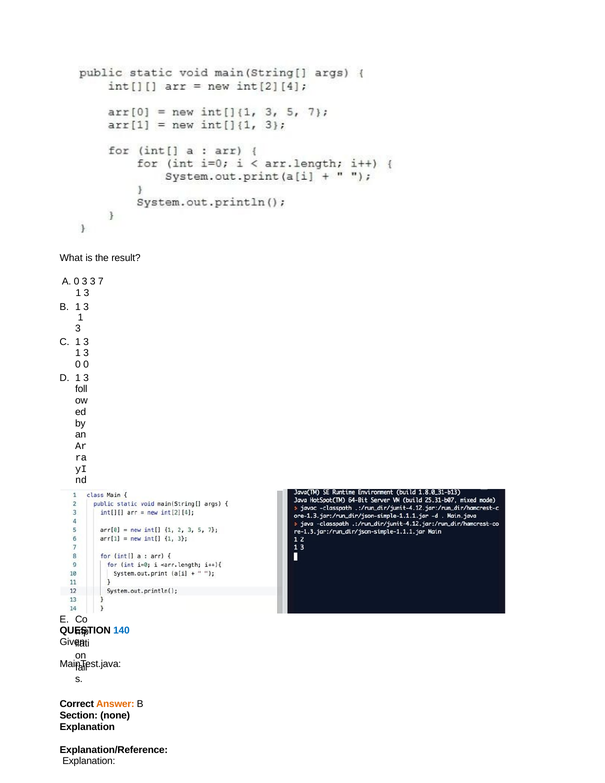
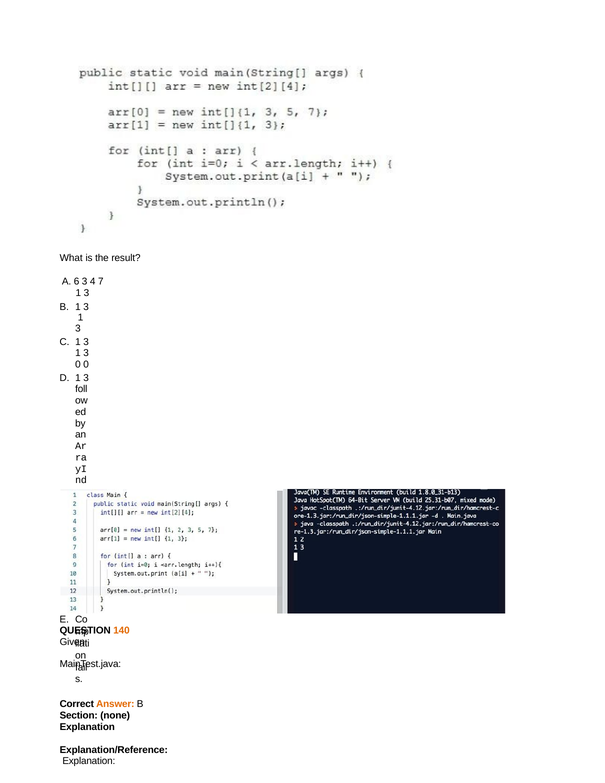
A 0: 0 -> 6
3 3: 3 -> 4
140 colour: blue -> orange
